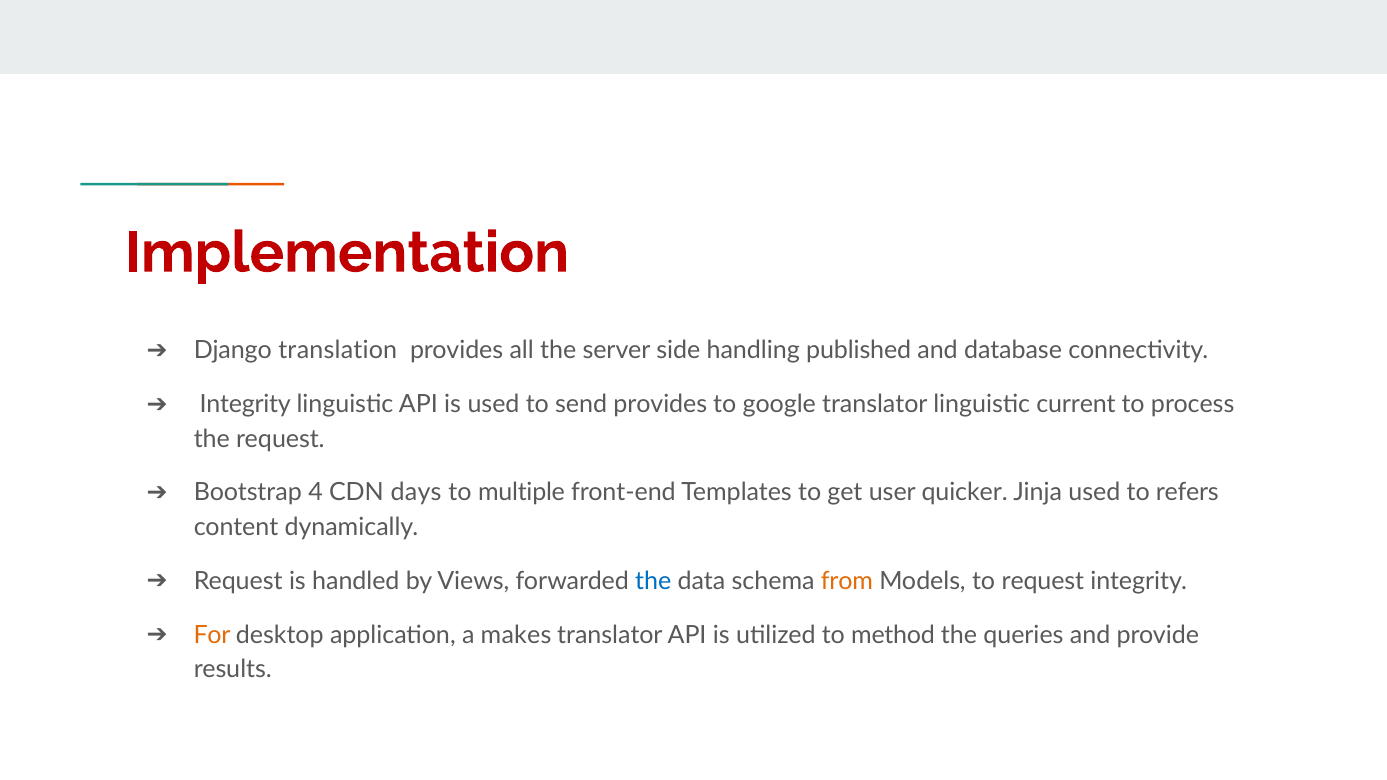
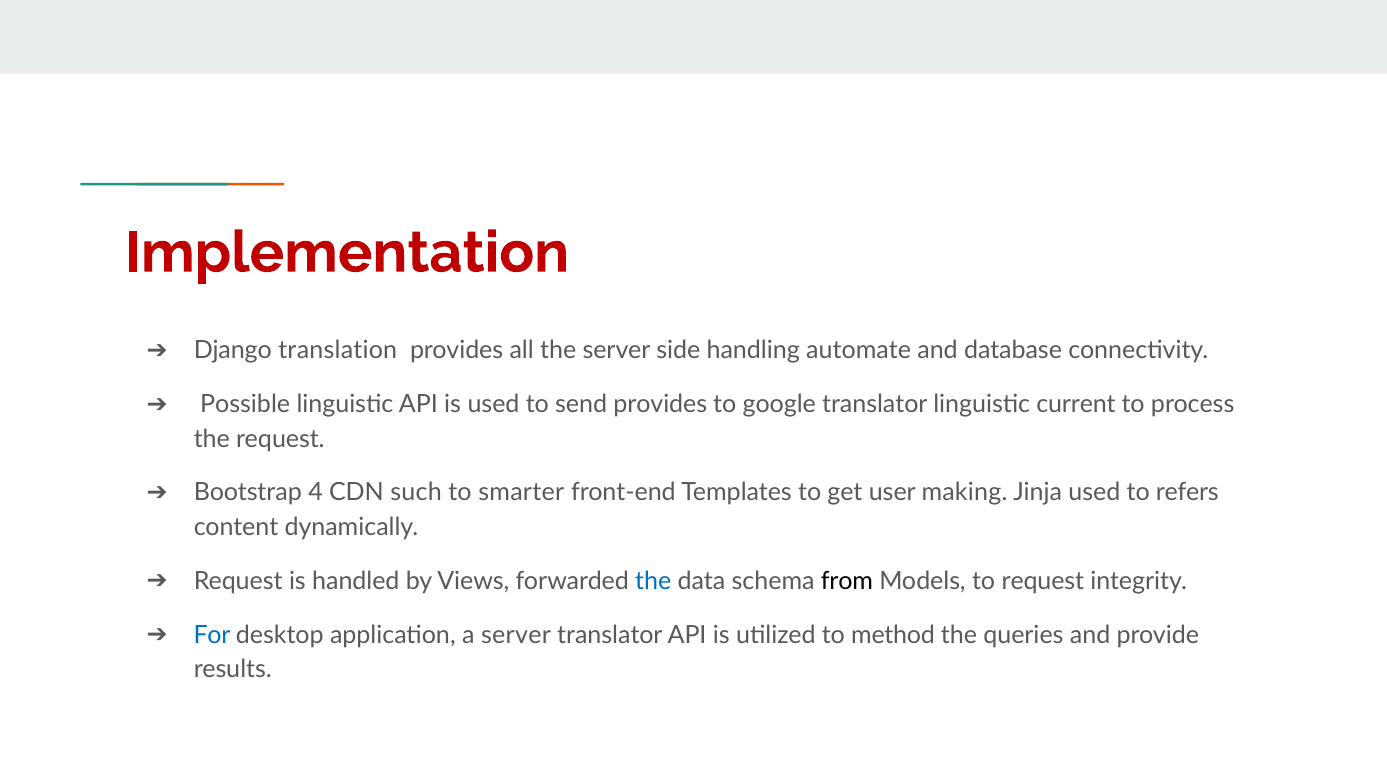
published: published -> automate
Integrity at (245, 404): Integrity -> Possible
days: days -> such
multiple: multiple -> smarter
quicker: quicker -> making
from colour: orange -> black
For colour: orange -> blue
a makes: makes -> server
